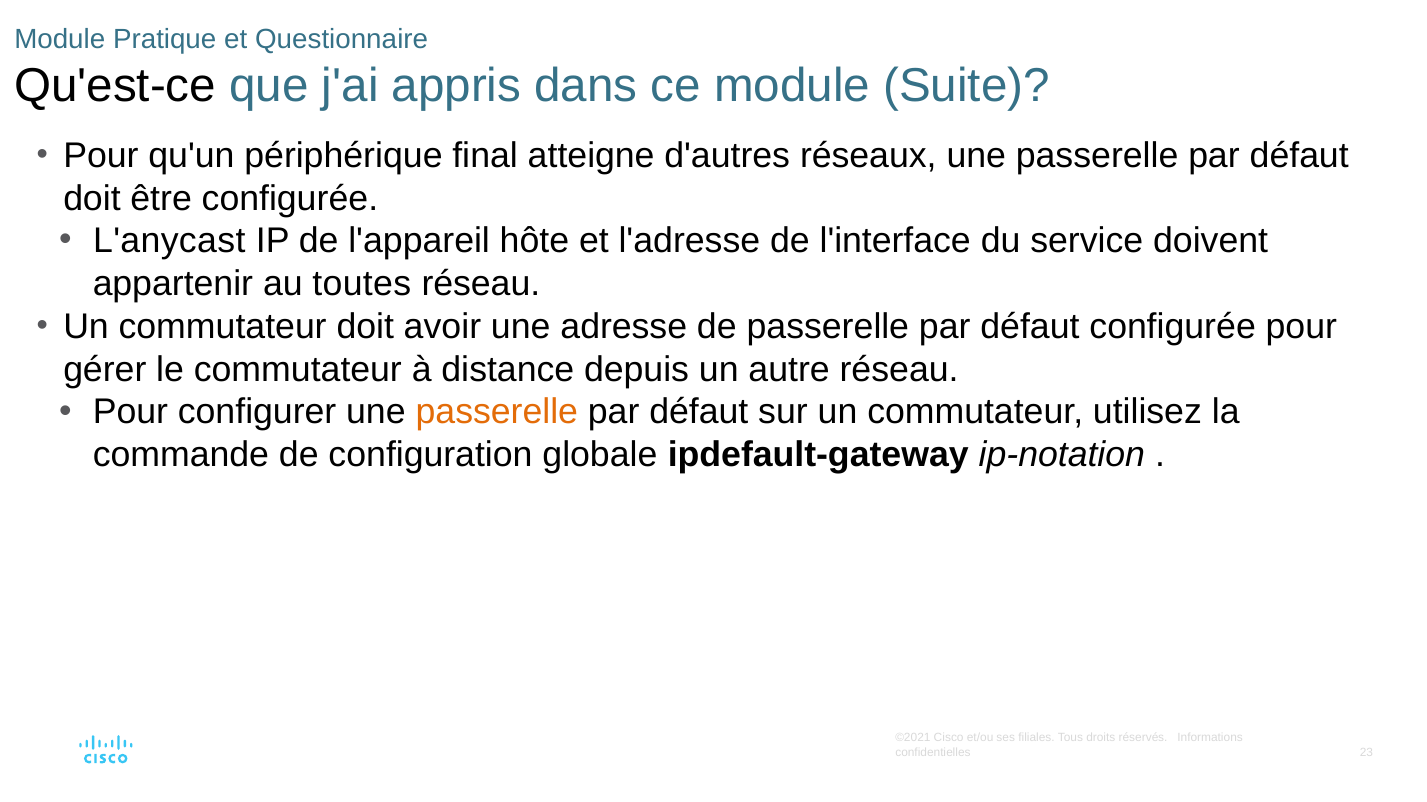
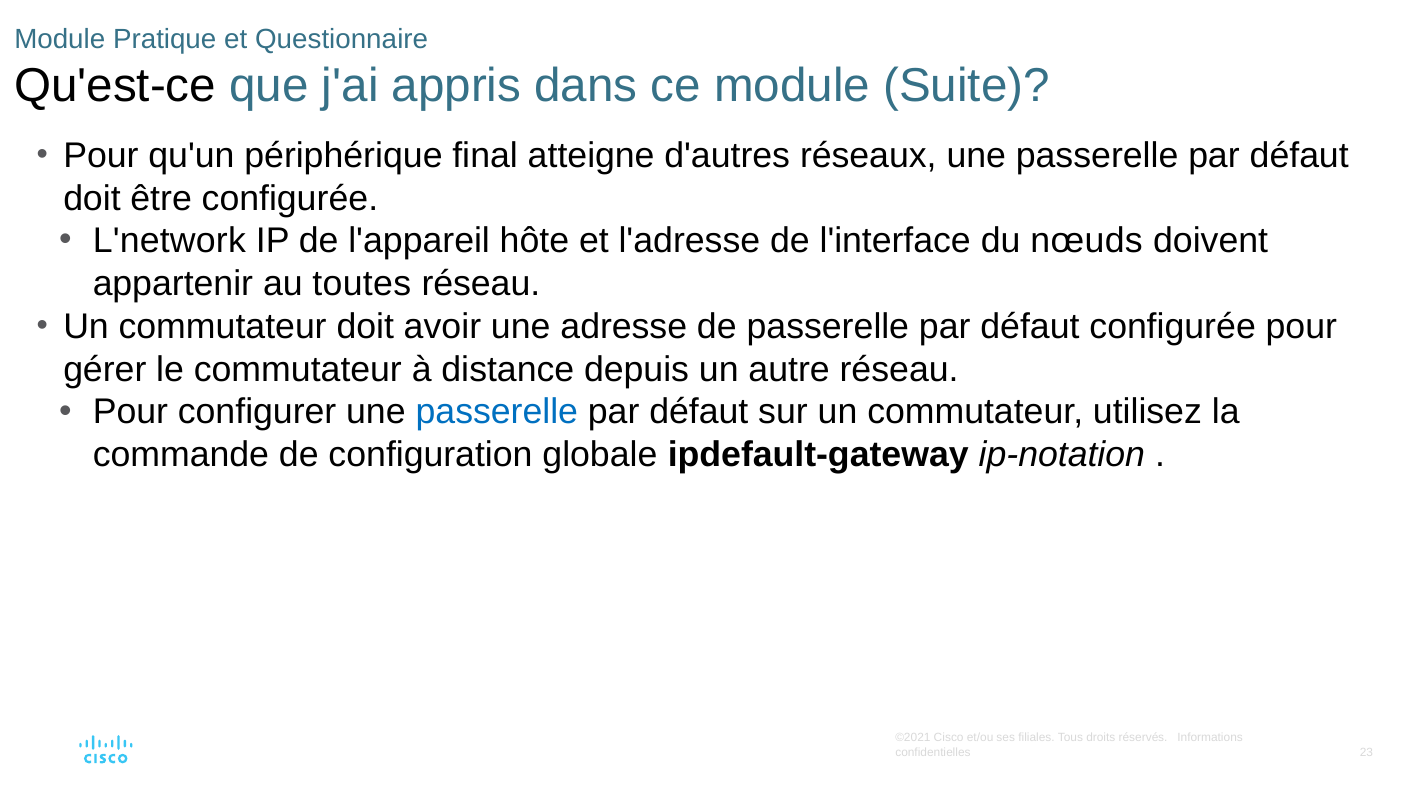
L'anycast: L'anycast -> L'network
service: service -> nœuds
passerelle at (497, 413) colour: orange -> blue
